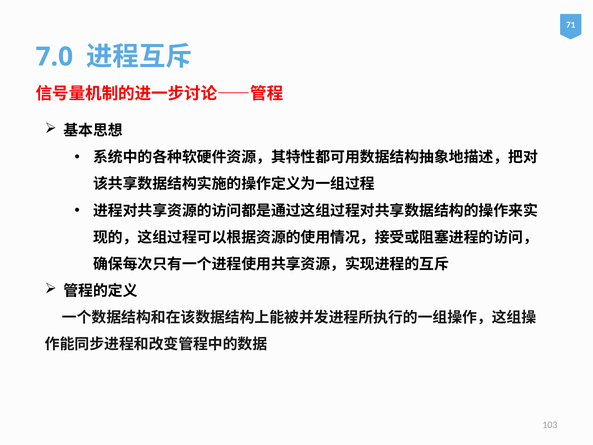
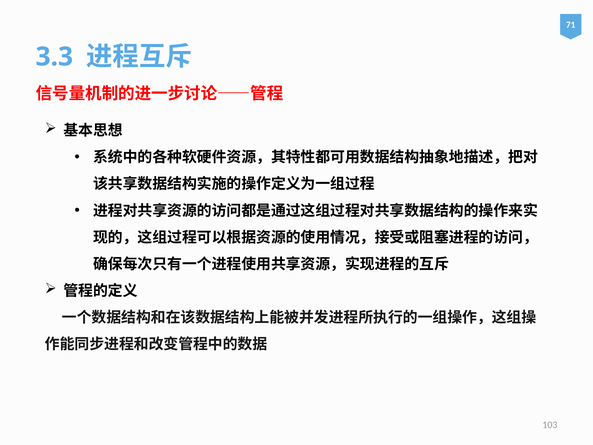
7.0: 7.0 -> 3.3
